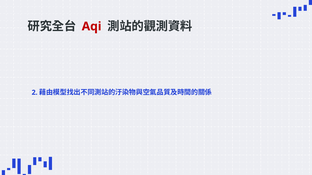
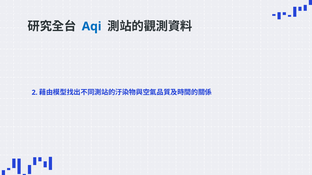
Aqi colour: red -> blue
